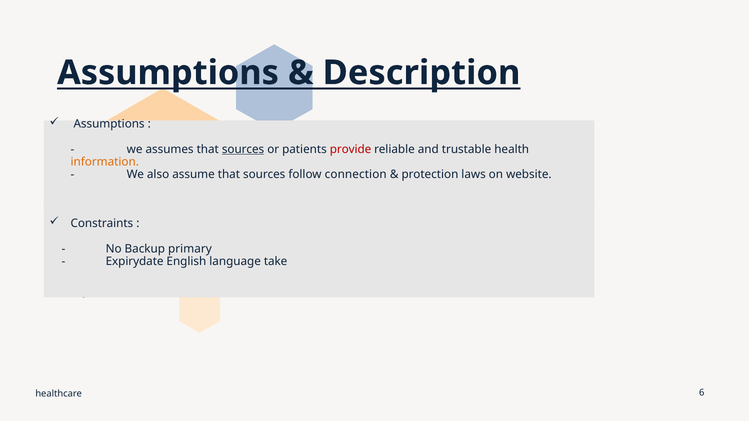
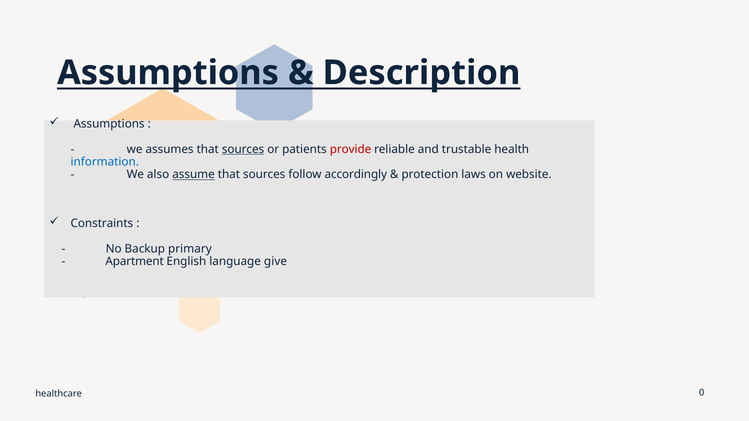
information colour: orange -> blue
assume underline: none -> present
connection: connection -> accordingly
Expirydate: Expirydate -> Apartment
take: take -> give
6: 6 -> 0
